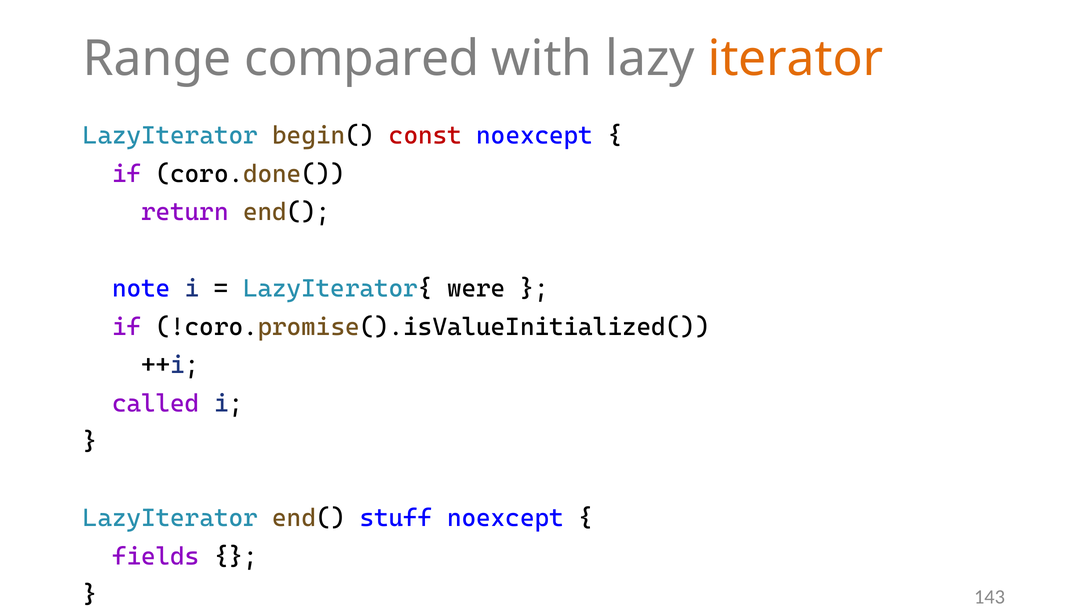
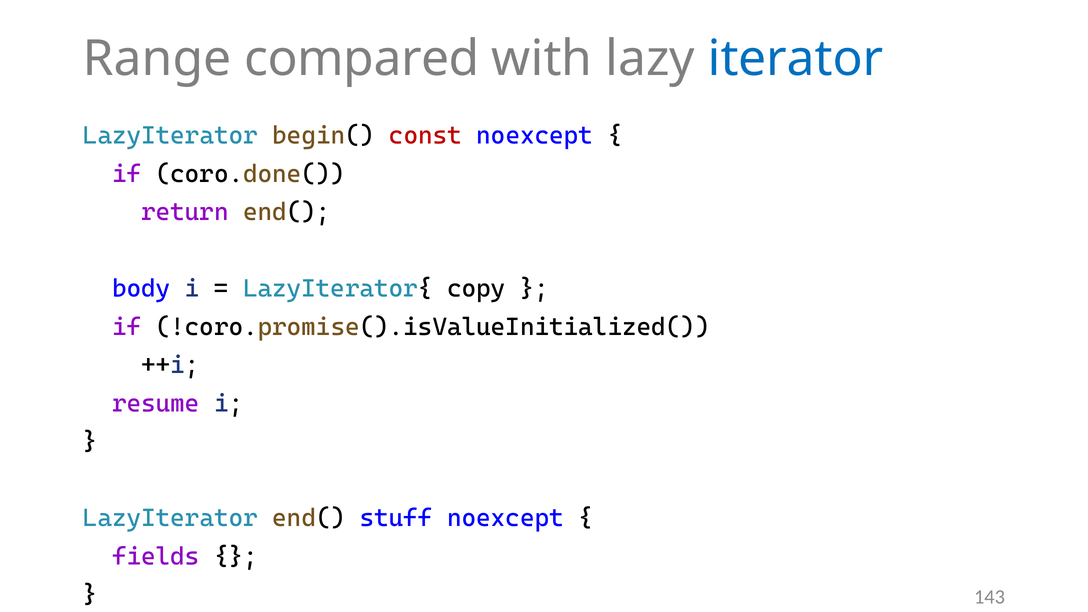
iterator colour: orange -> blue
note: note -> body
were: were -> copy
called: called -> resume
